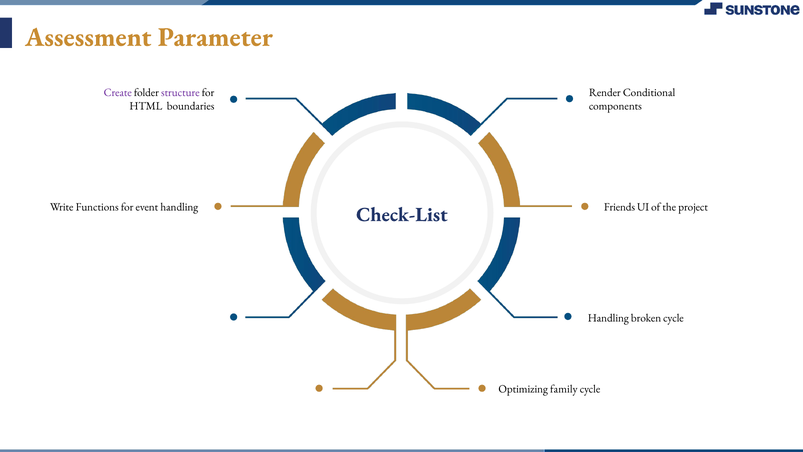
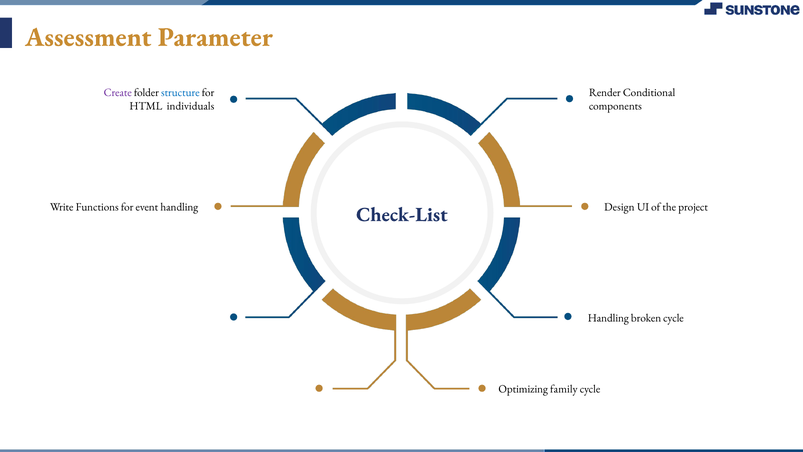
structure colour: purple -> blue
boundaries: boundaries -> individuals
Friends: Friends -> Design
